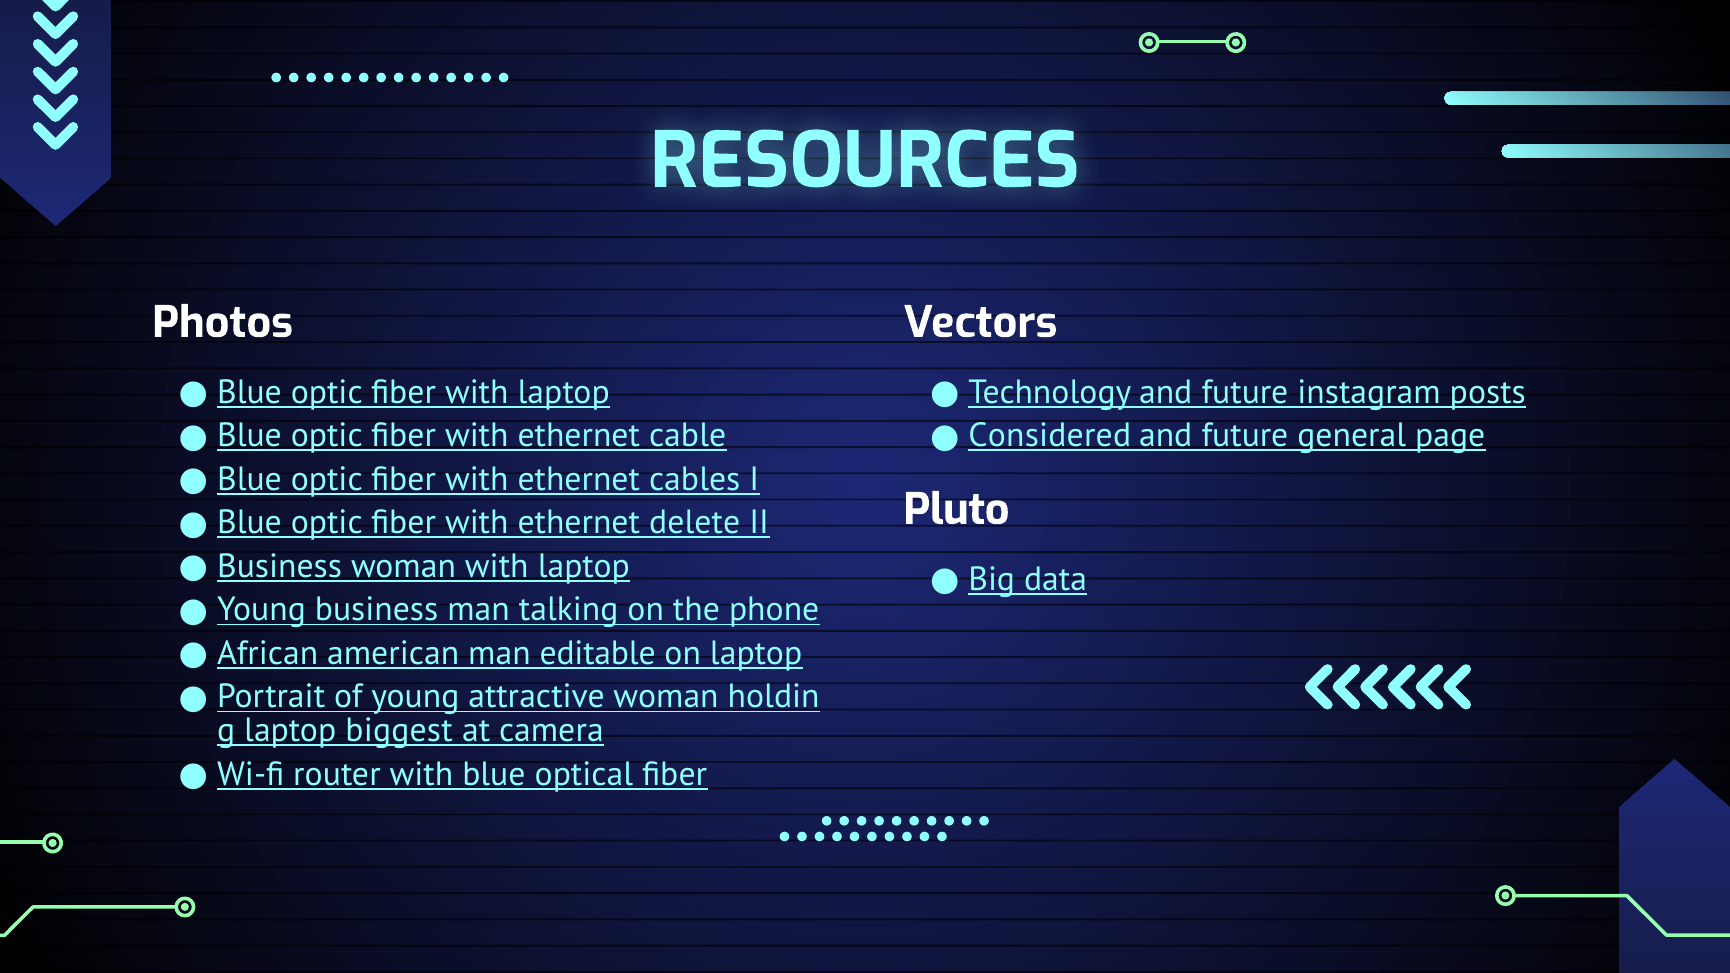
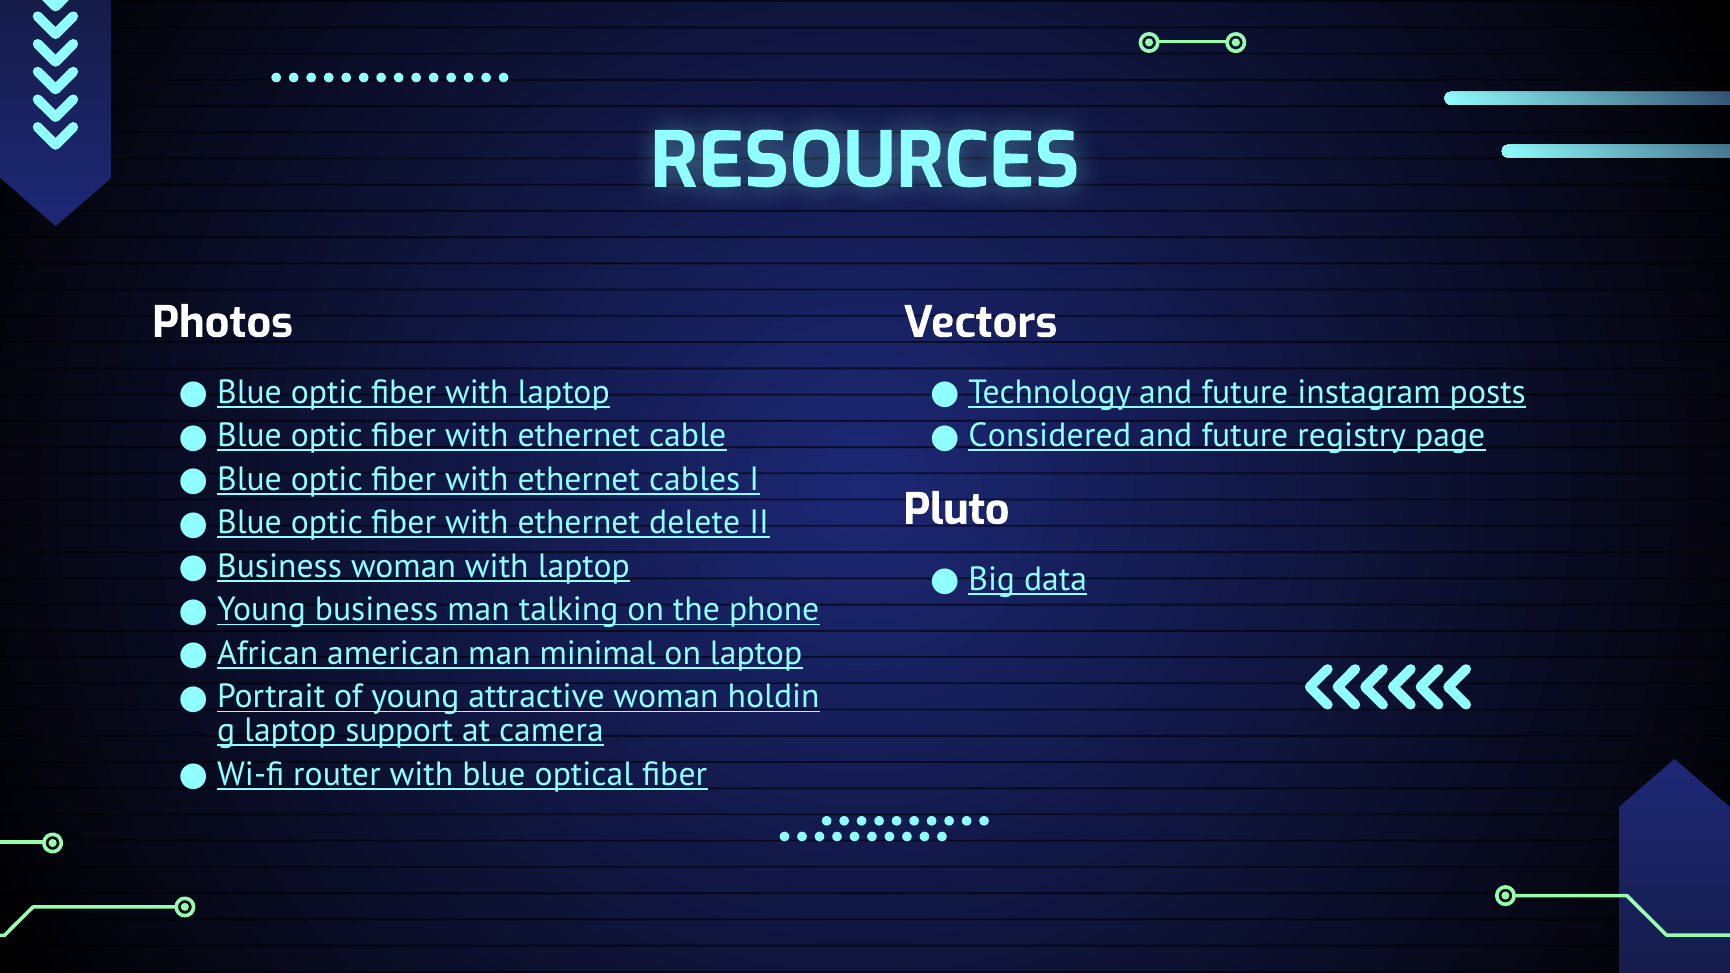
general: general -> registry
editable: editable -> minimal
biggest: biggest -> support
